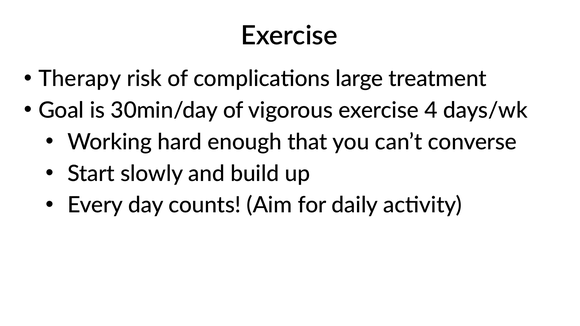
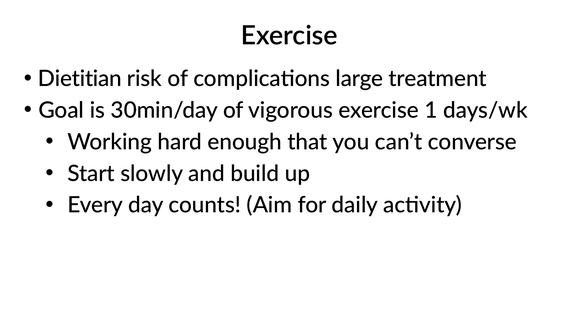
Therapy: Therapy -> Dietitian
4: 4 -> 1
